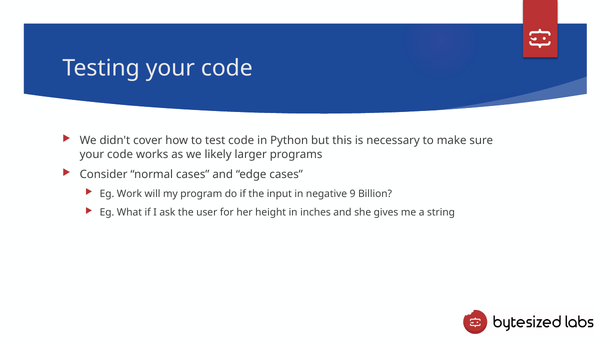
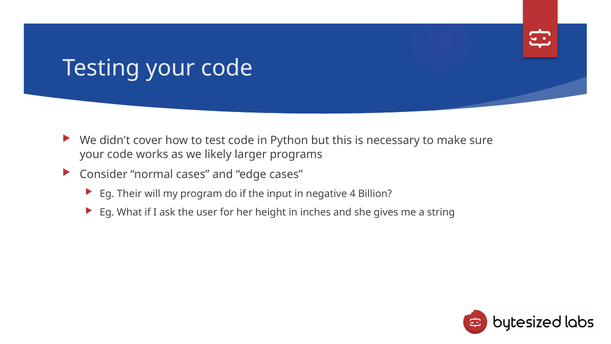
Work: Work -> Their
9: 9 -> 4
